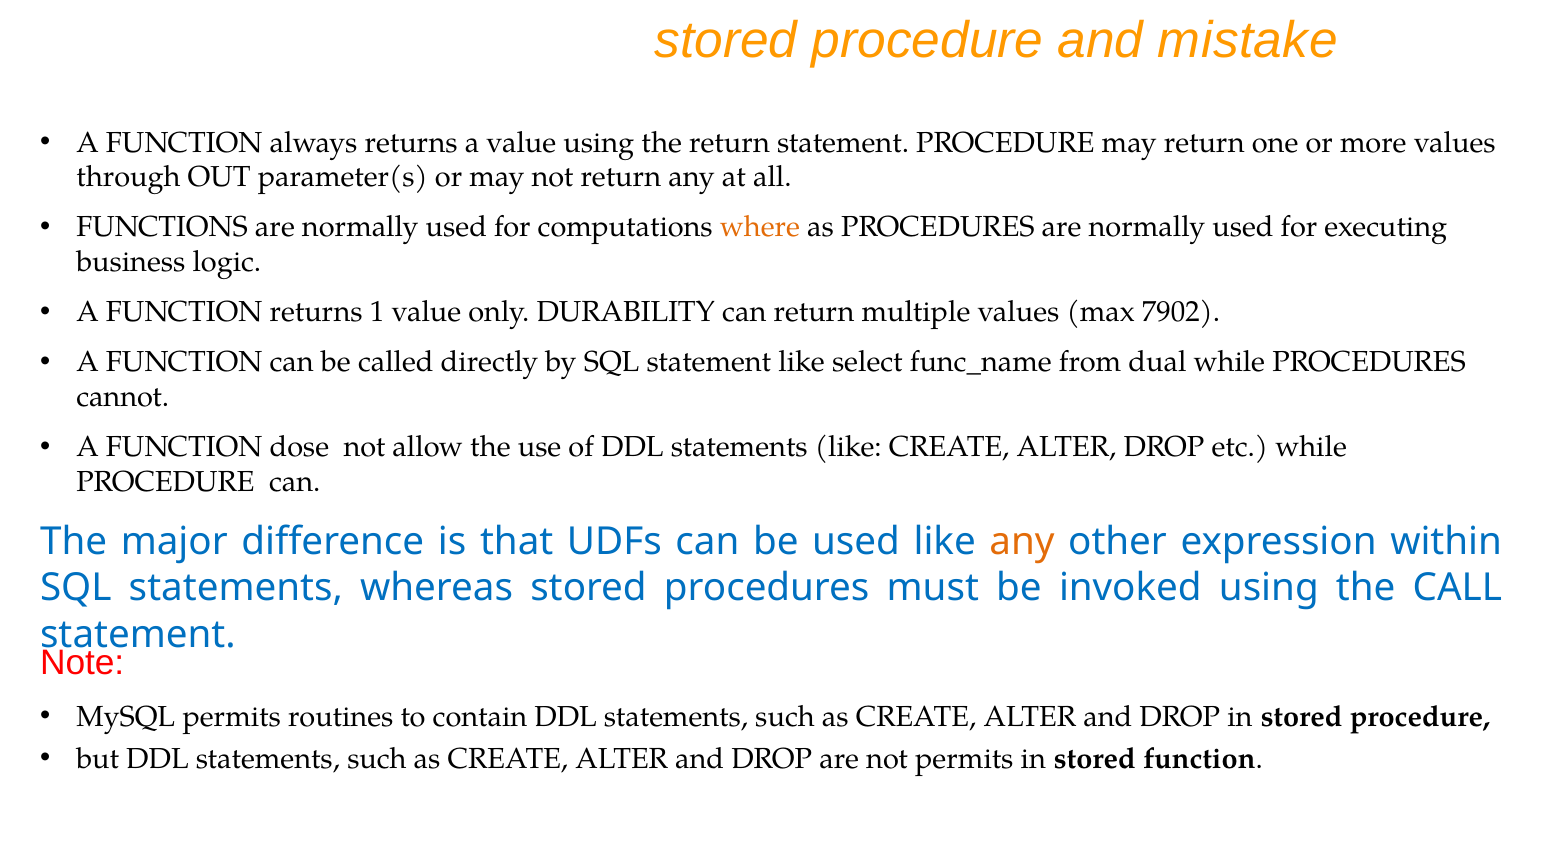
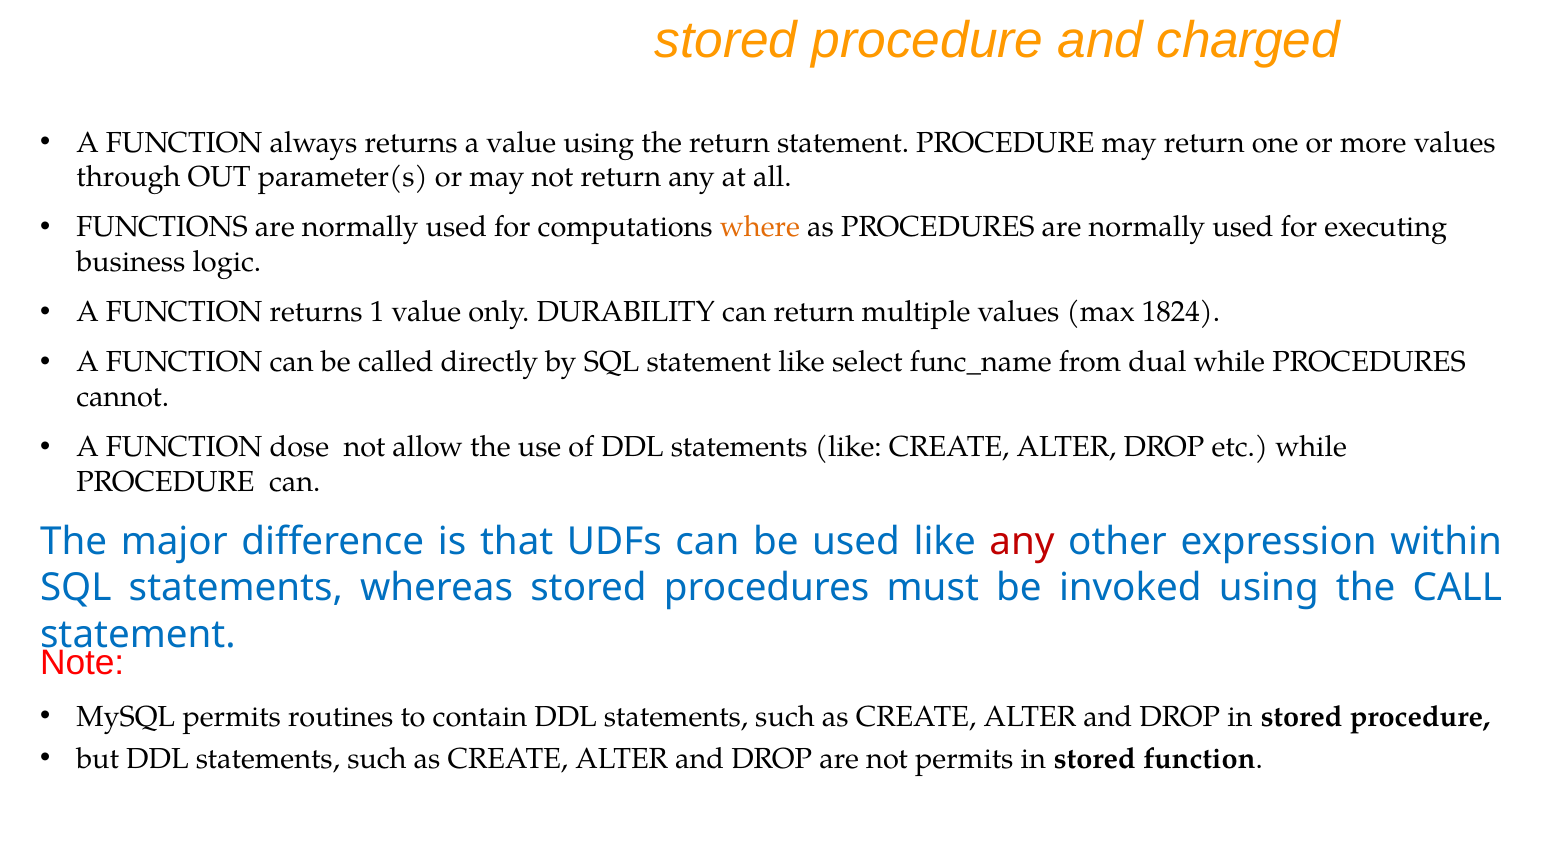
mistake: mistake -> charged
7902: 7902 -> 1824
any at (1022, 542) colour: orange -> red
